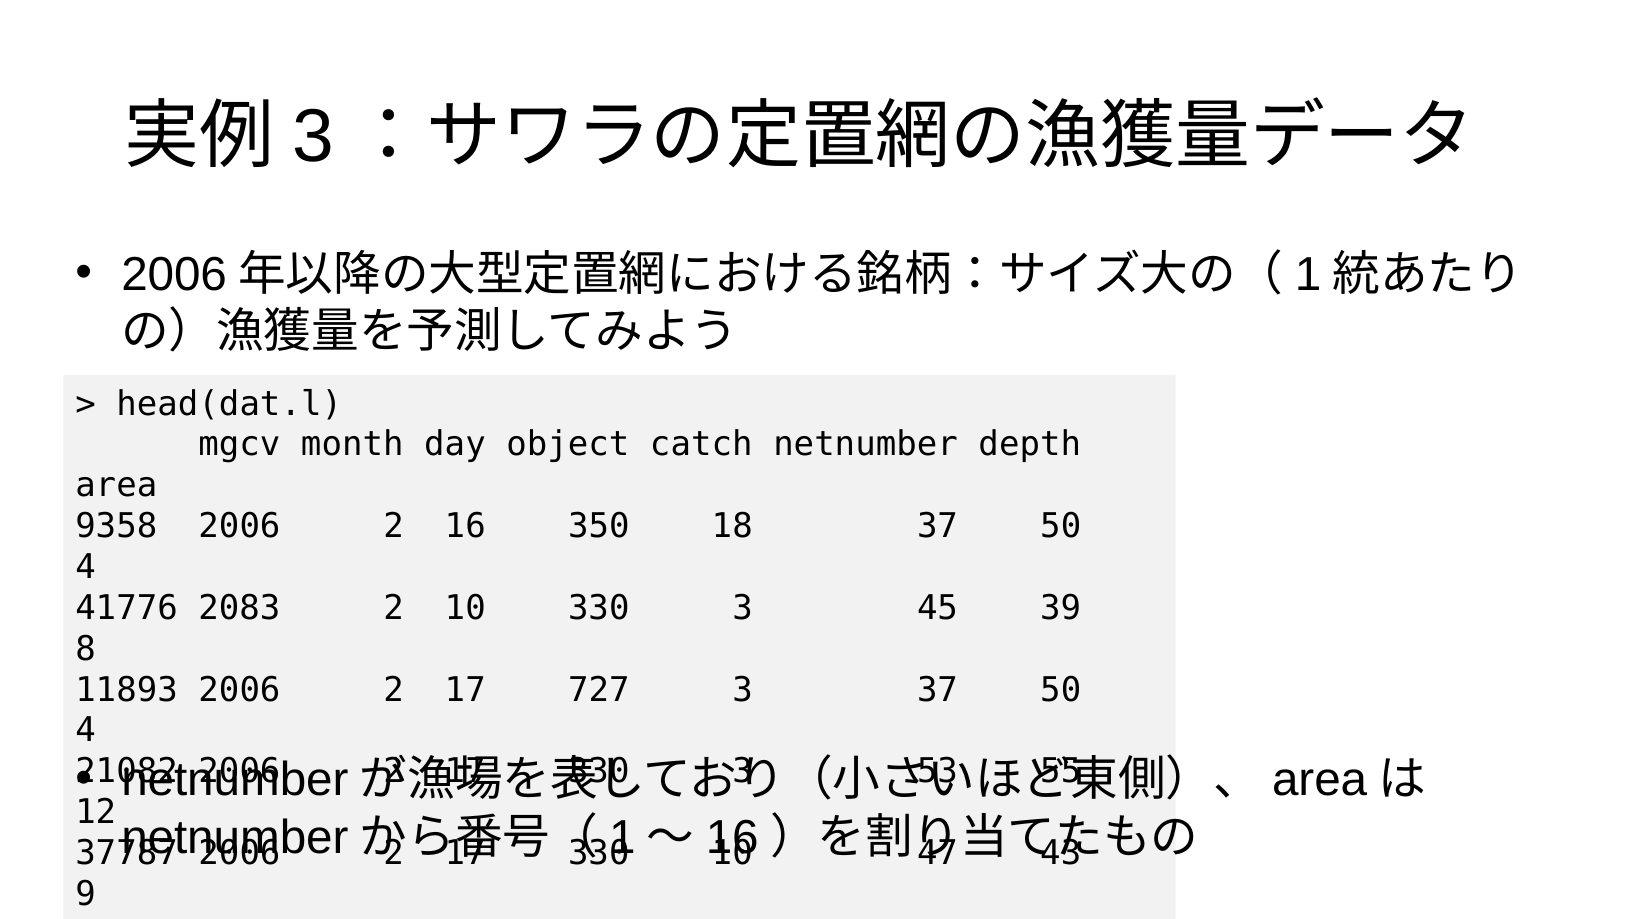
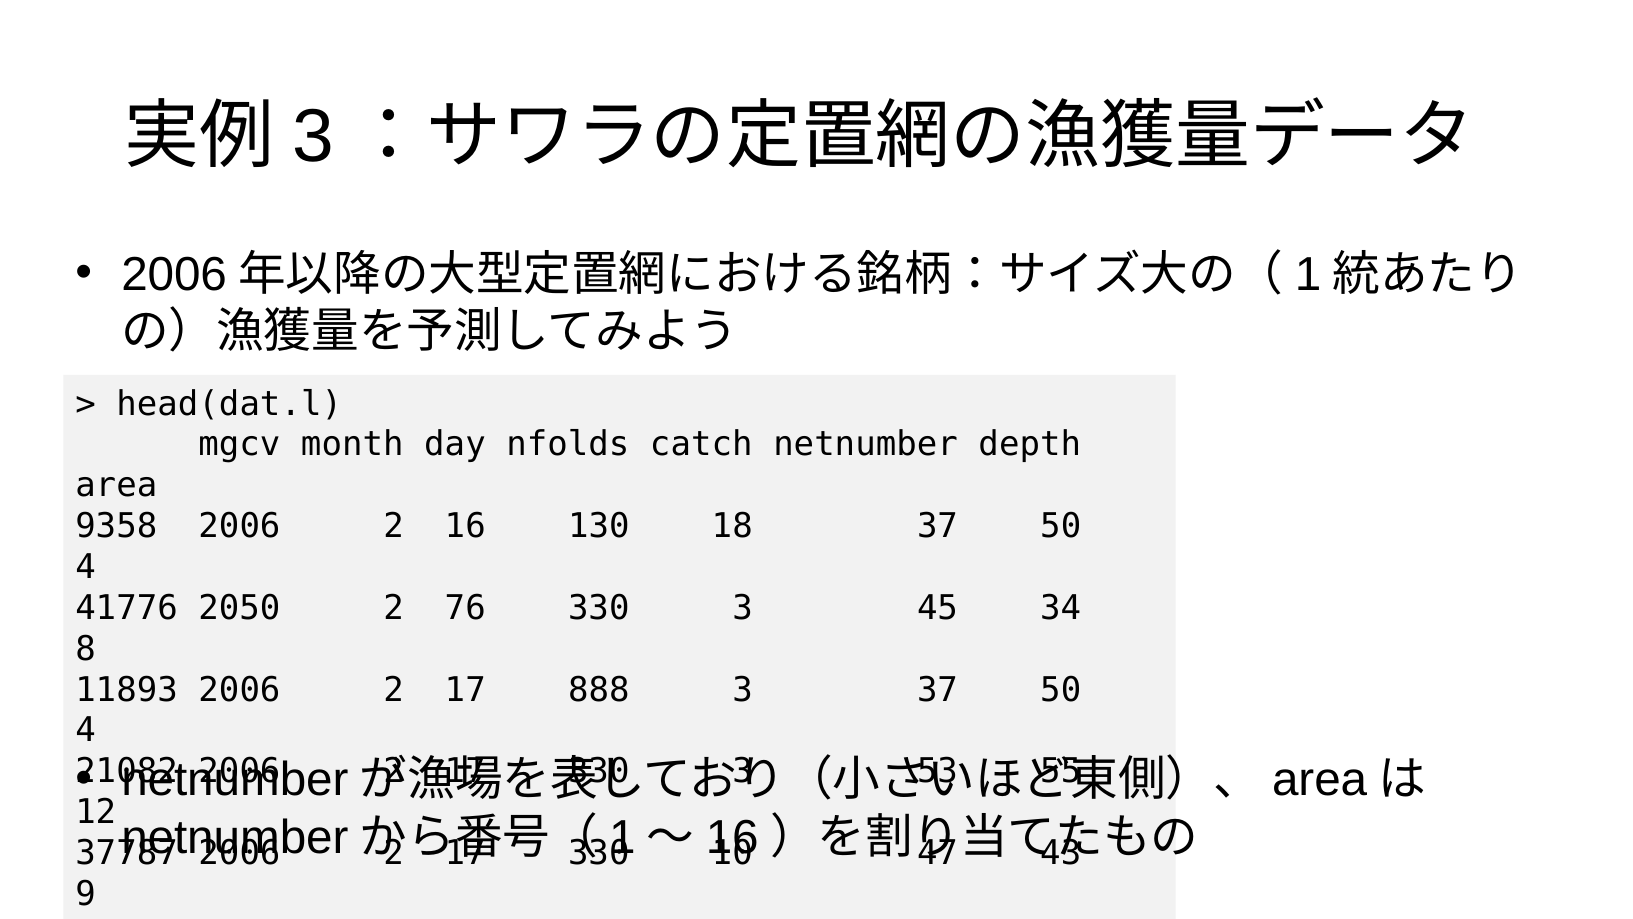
object: object -> nfolds
350: 350 -> 130
2083: 2083 -> 2050
2 10: 10 -> 76
39: 39 -> 34
727: 727 -> 888
